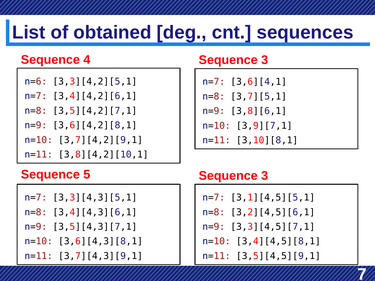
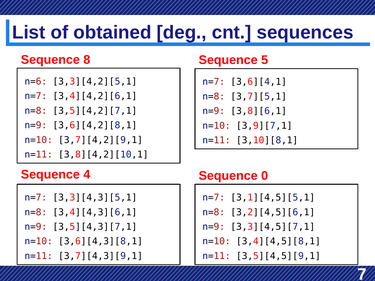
4: 4 -> 8
3 at (265, 60): 3 -> 5
5: 5 -> 4
3 at (265, 176): 3 -> 0
